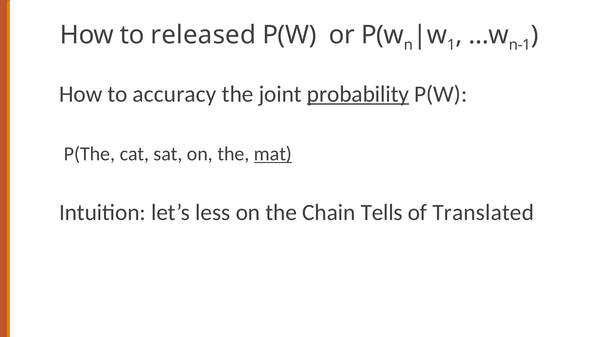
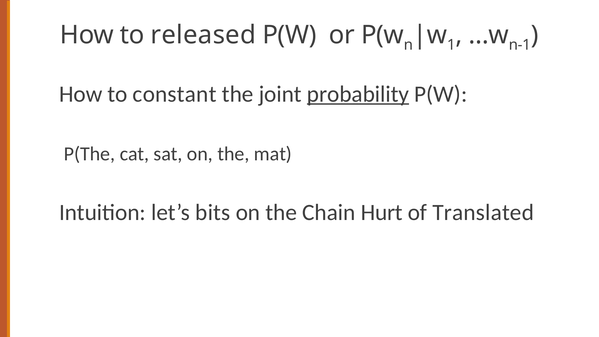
accuracy: accuracy -> constant
mat underline: present -> none
less: less -> bits
Tells: Tells -> Hurt
